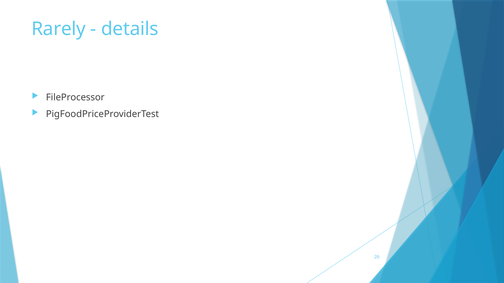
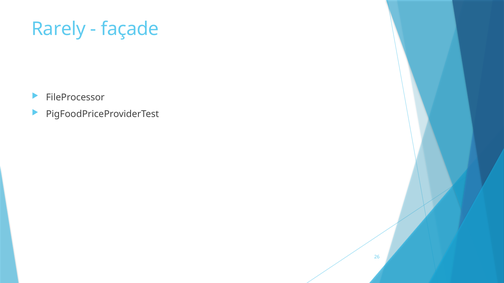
details: details -> façade
